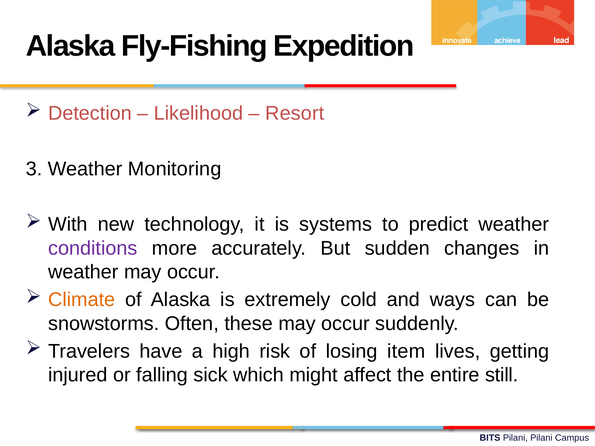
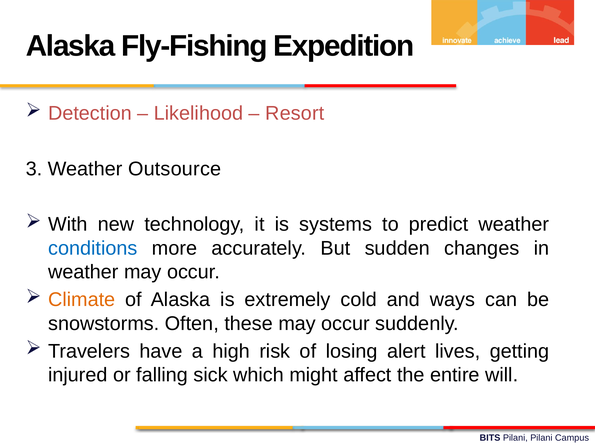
Monitoring: Monitoring -> Outsource
conditions colour: purple -> blue
item: item -> alert
still: still -> will
